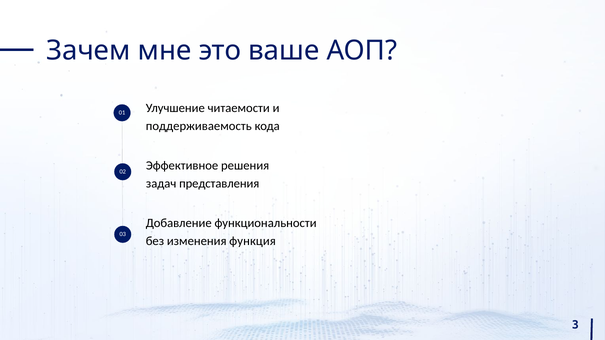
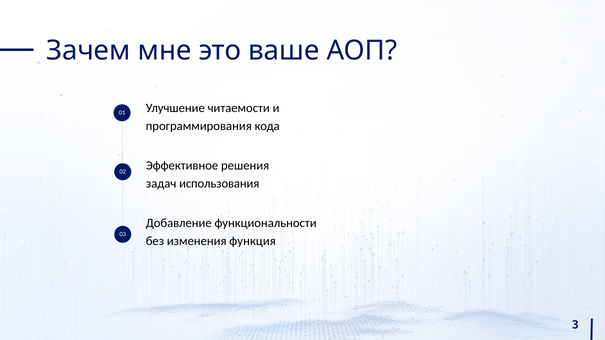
поддерживаемость: поддерживаемость -> программирования
представления: представления -> использования
